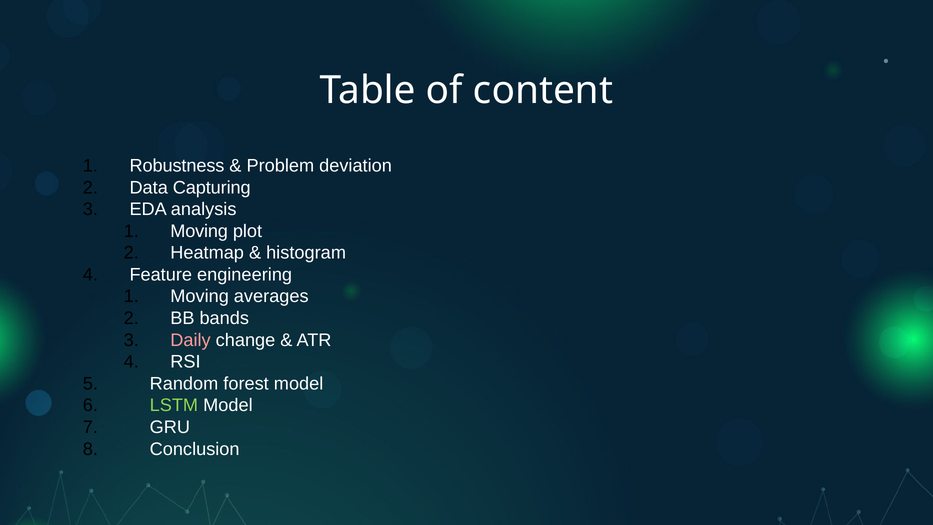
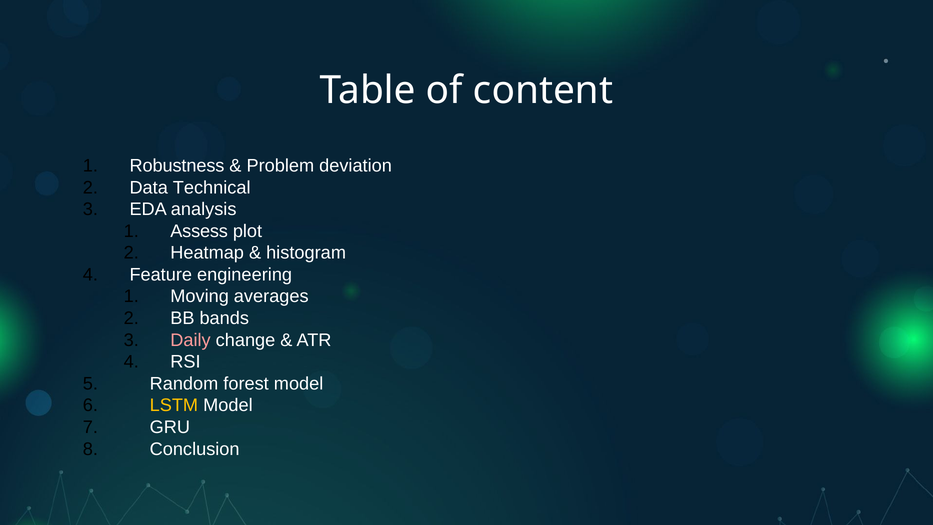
Capturing: Capturing -> Technical
Moving at (199, 231): Moving -> Assess
LSTM colour: light green -> yellow
